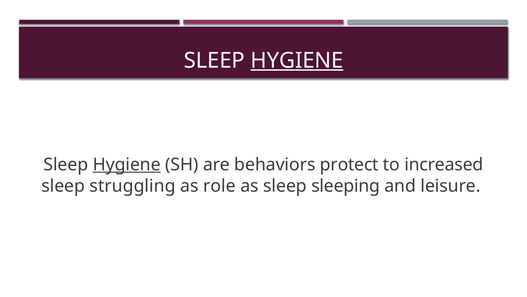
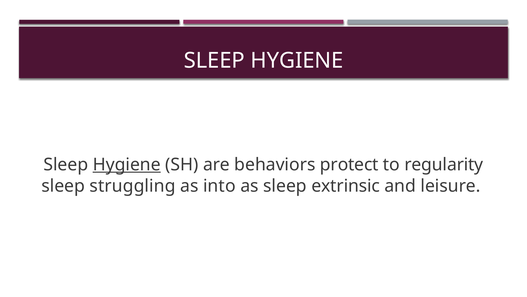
HYGIENE at (297, 61) underline: present -> none
increased: increased -> regularity
role: role -> into
sleeping: sleeping -> extrinsic
